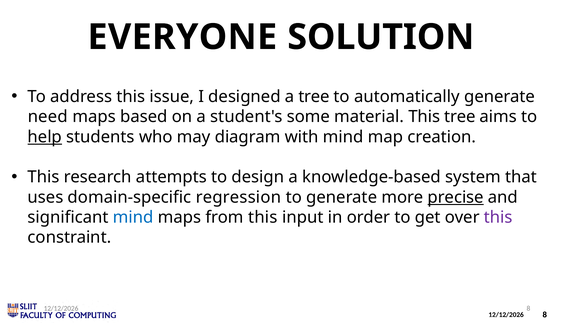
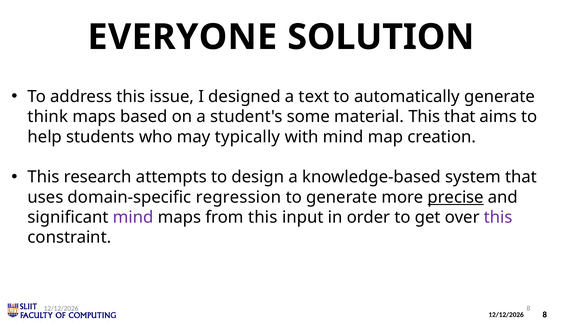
a tree: tree -> text
need: need -> think
This tree: tree -> that
help underline: present -> none
diagram: diagram -> typically
mind at (133, 217) colour: blue -> purple
